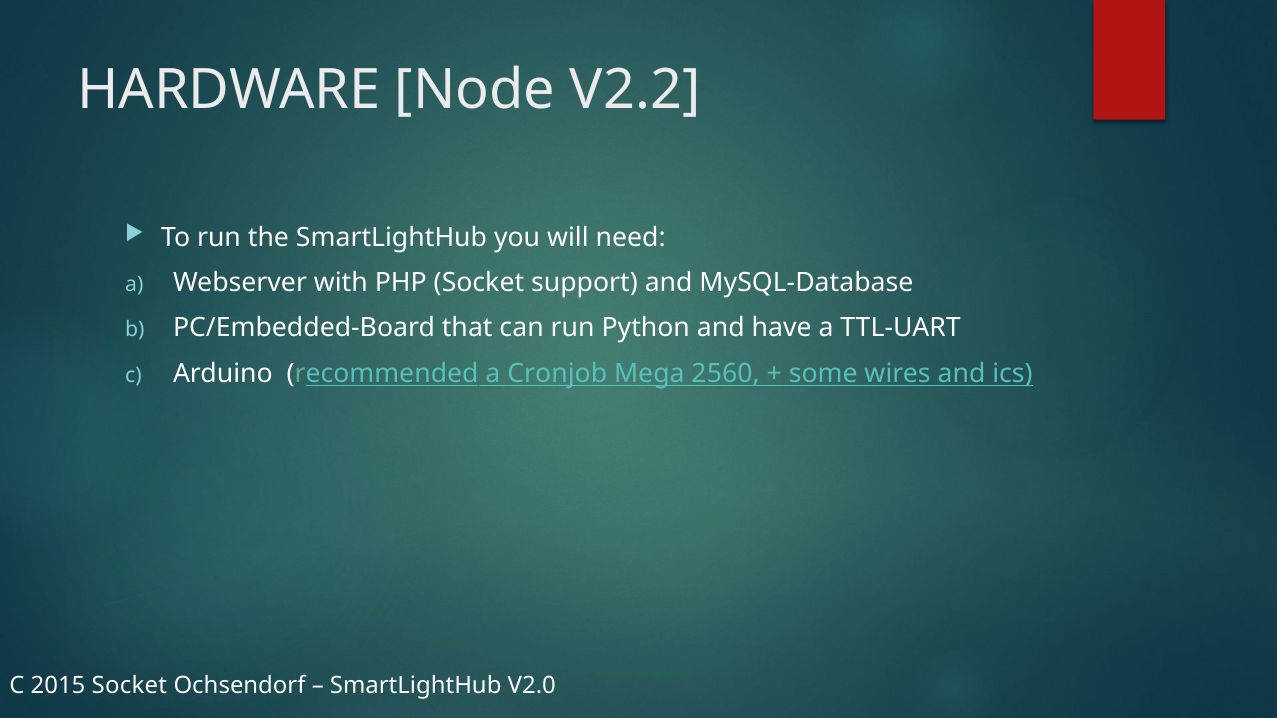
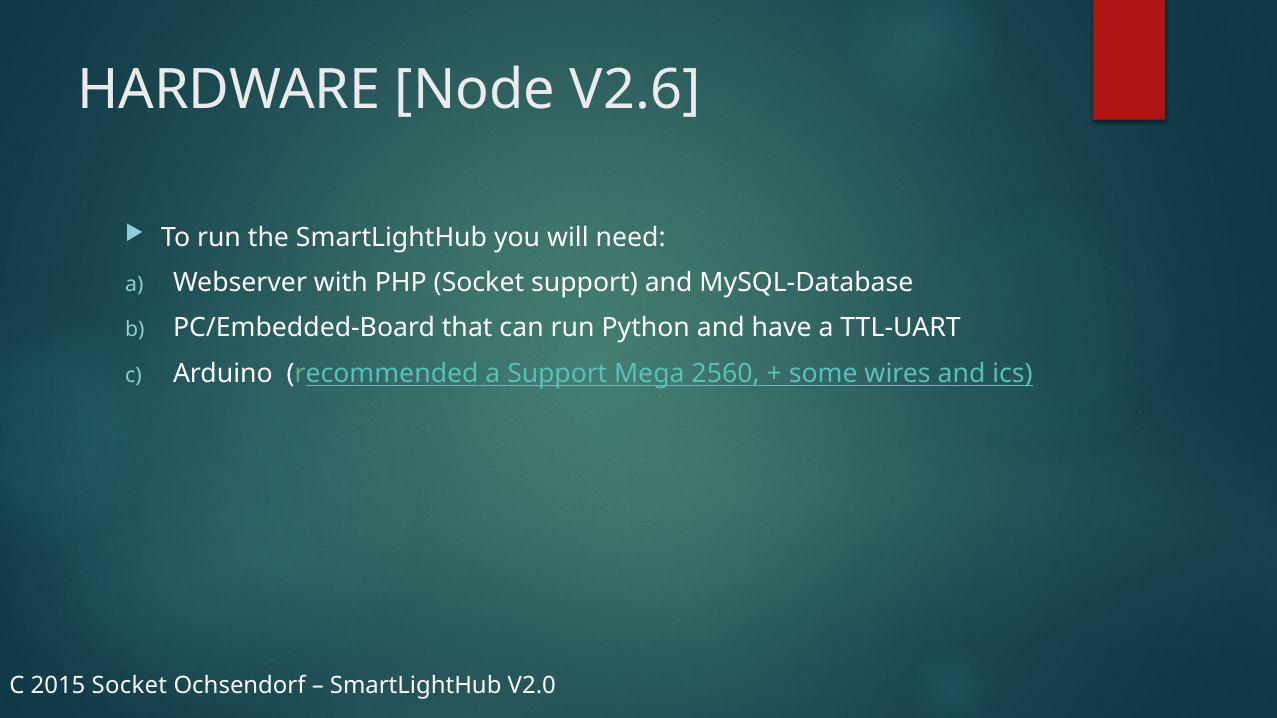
V2.2: V2.2 -> V2.6
a Cronjob: Cronjob -> Support
